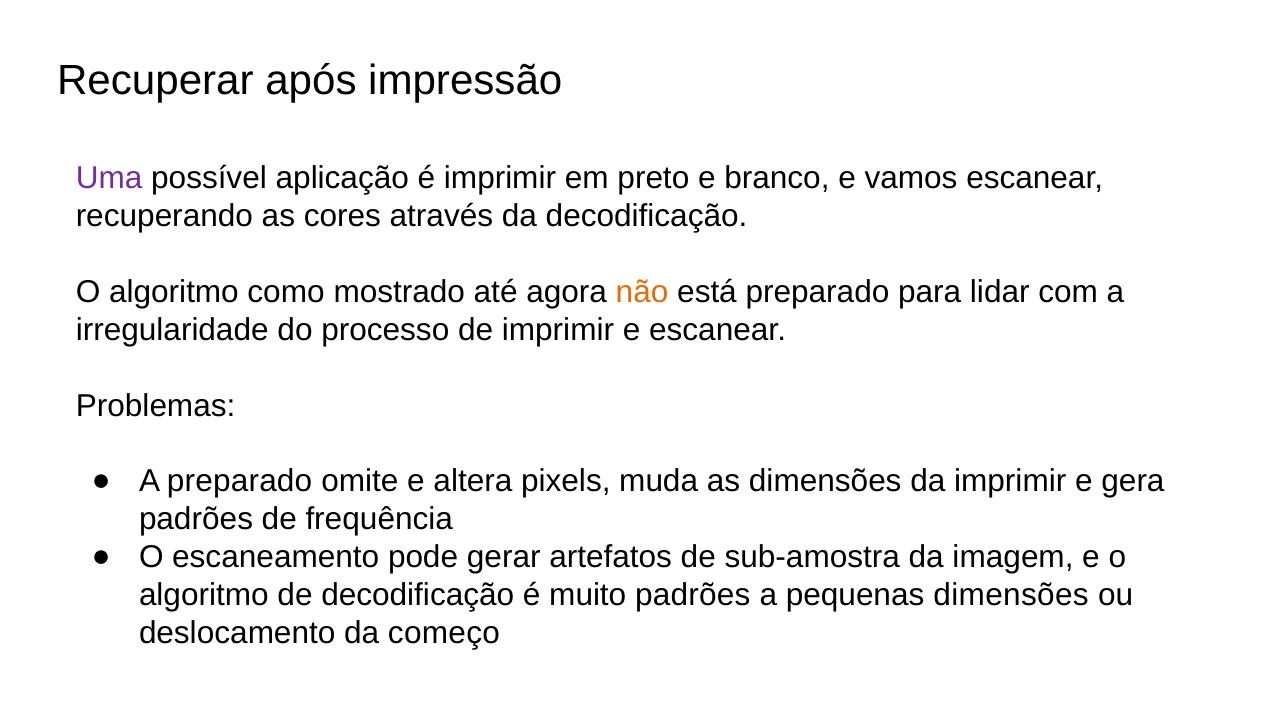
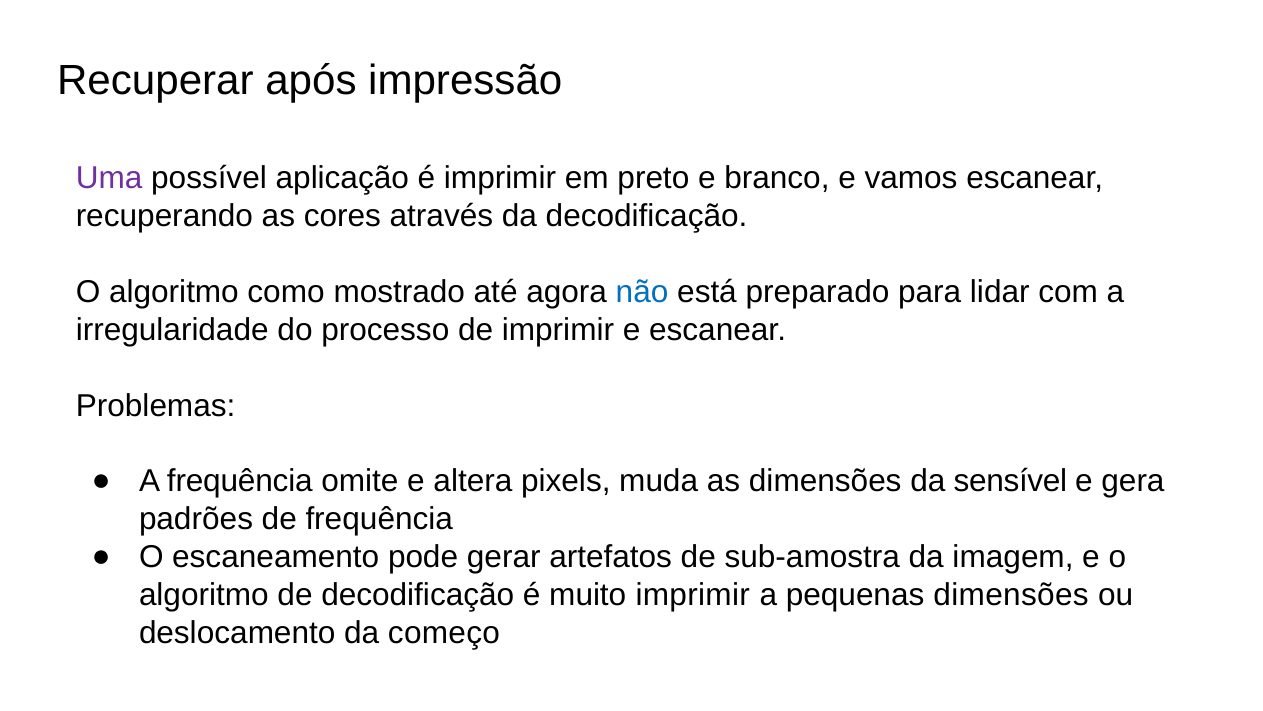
não colour: orange -> blue
A preparado: preparado -> frequência
da imprimir: imprimir -> sensível
muito padrões: padrões -> imprimir
